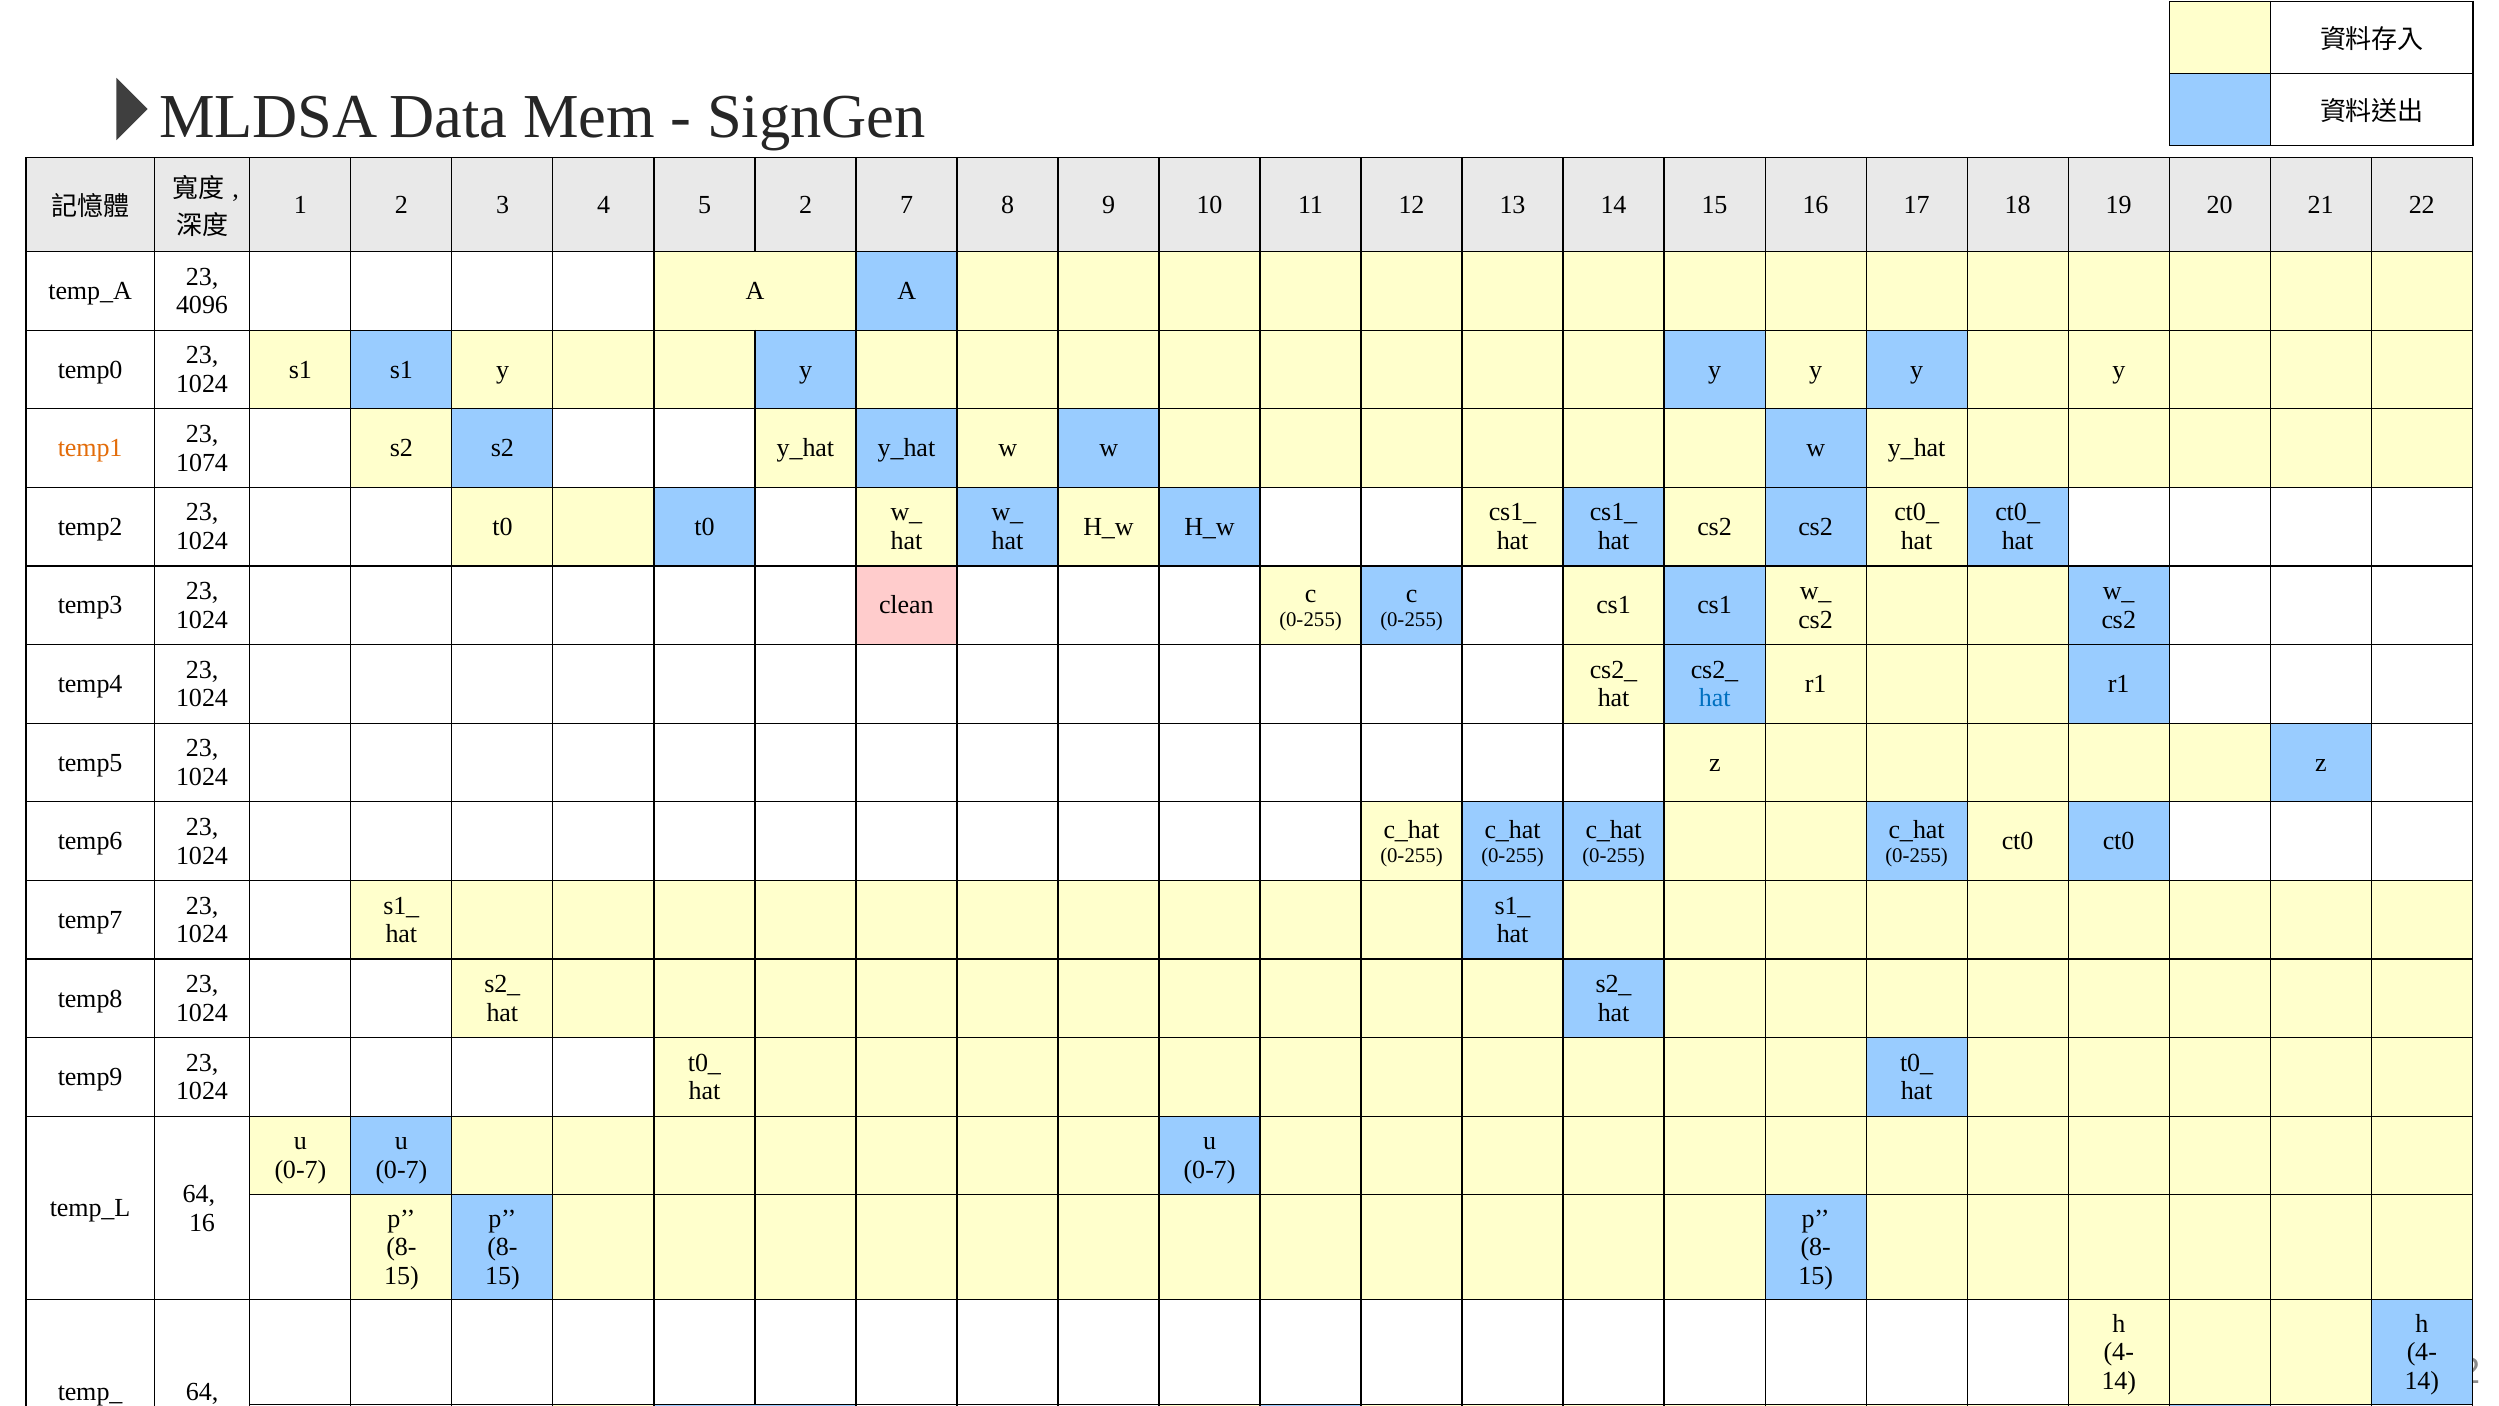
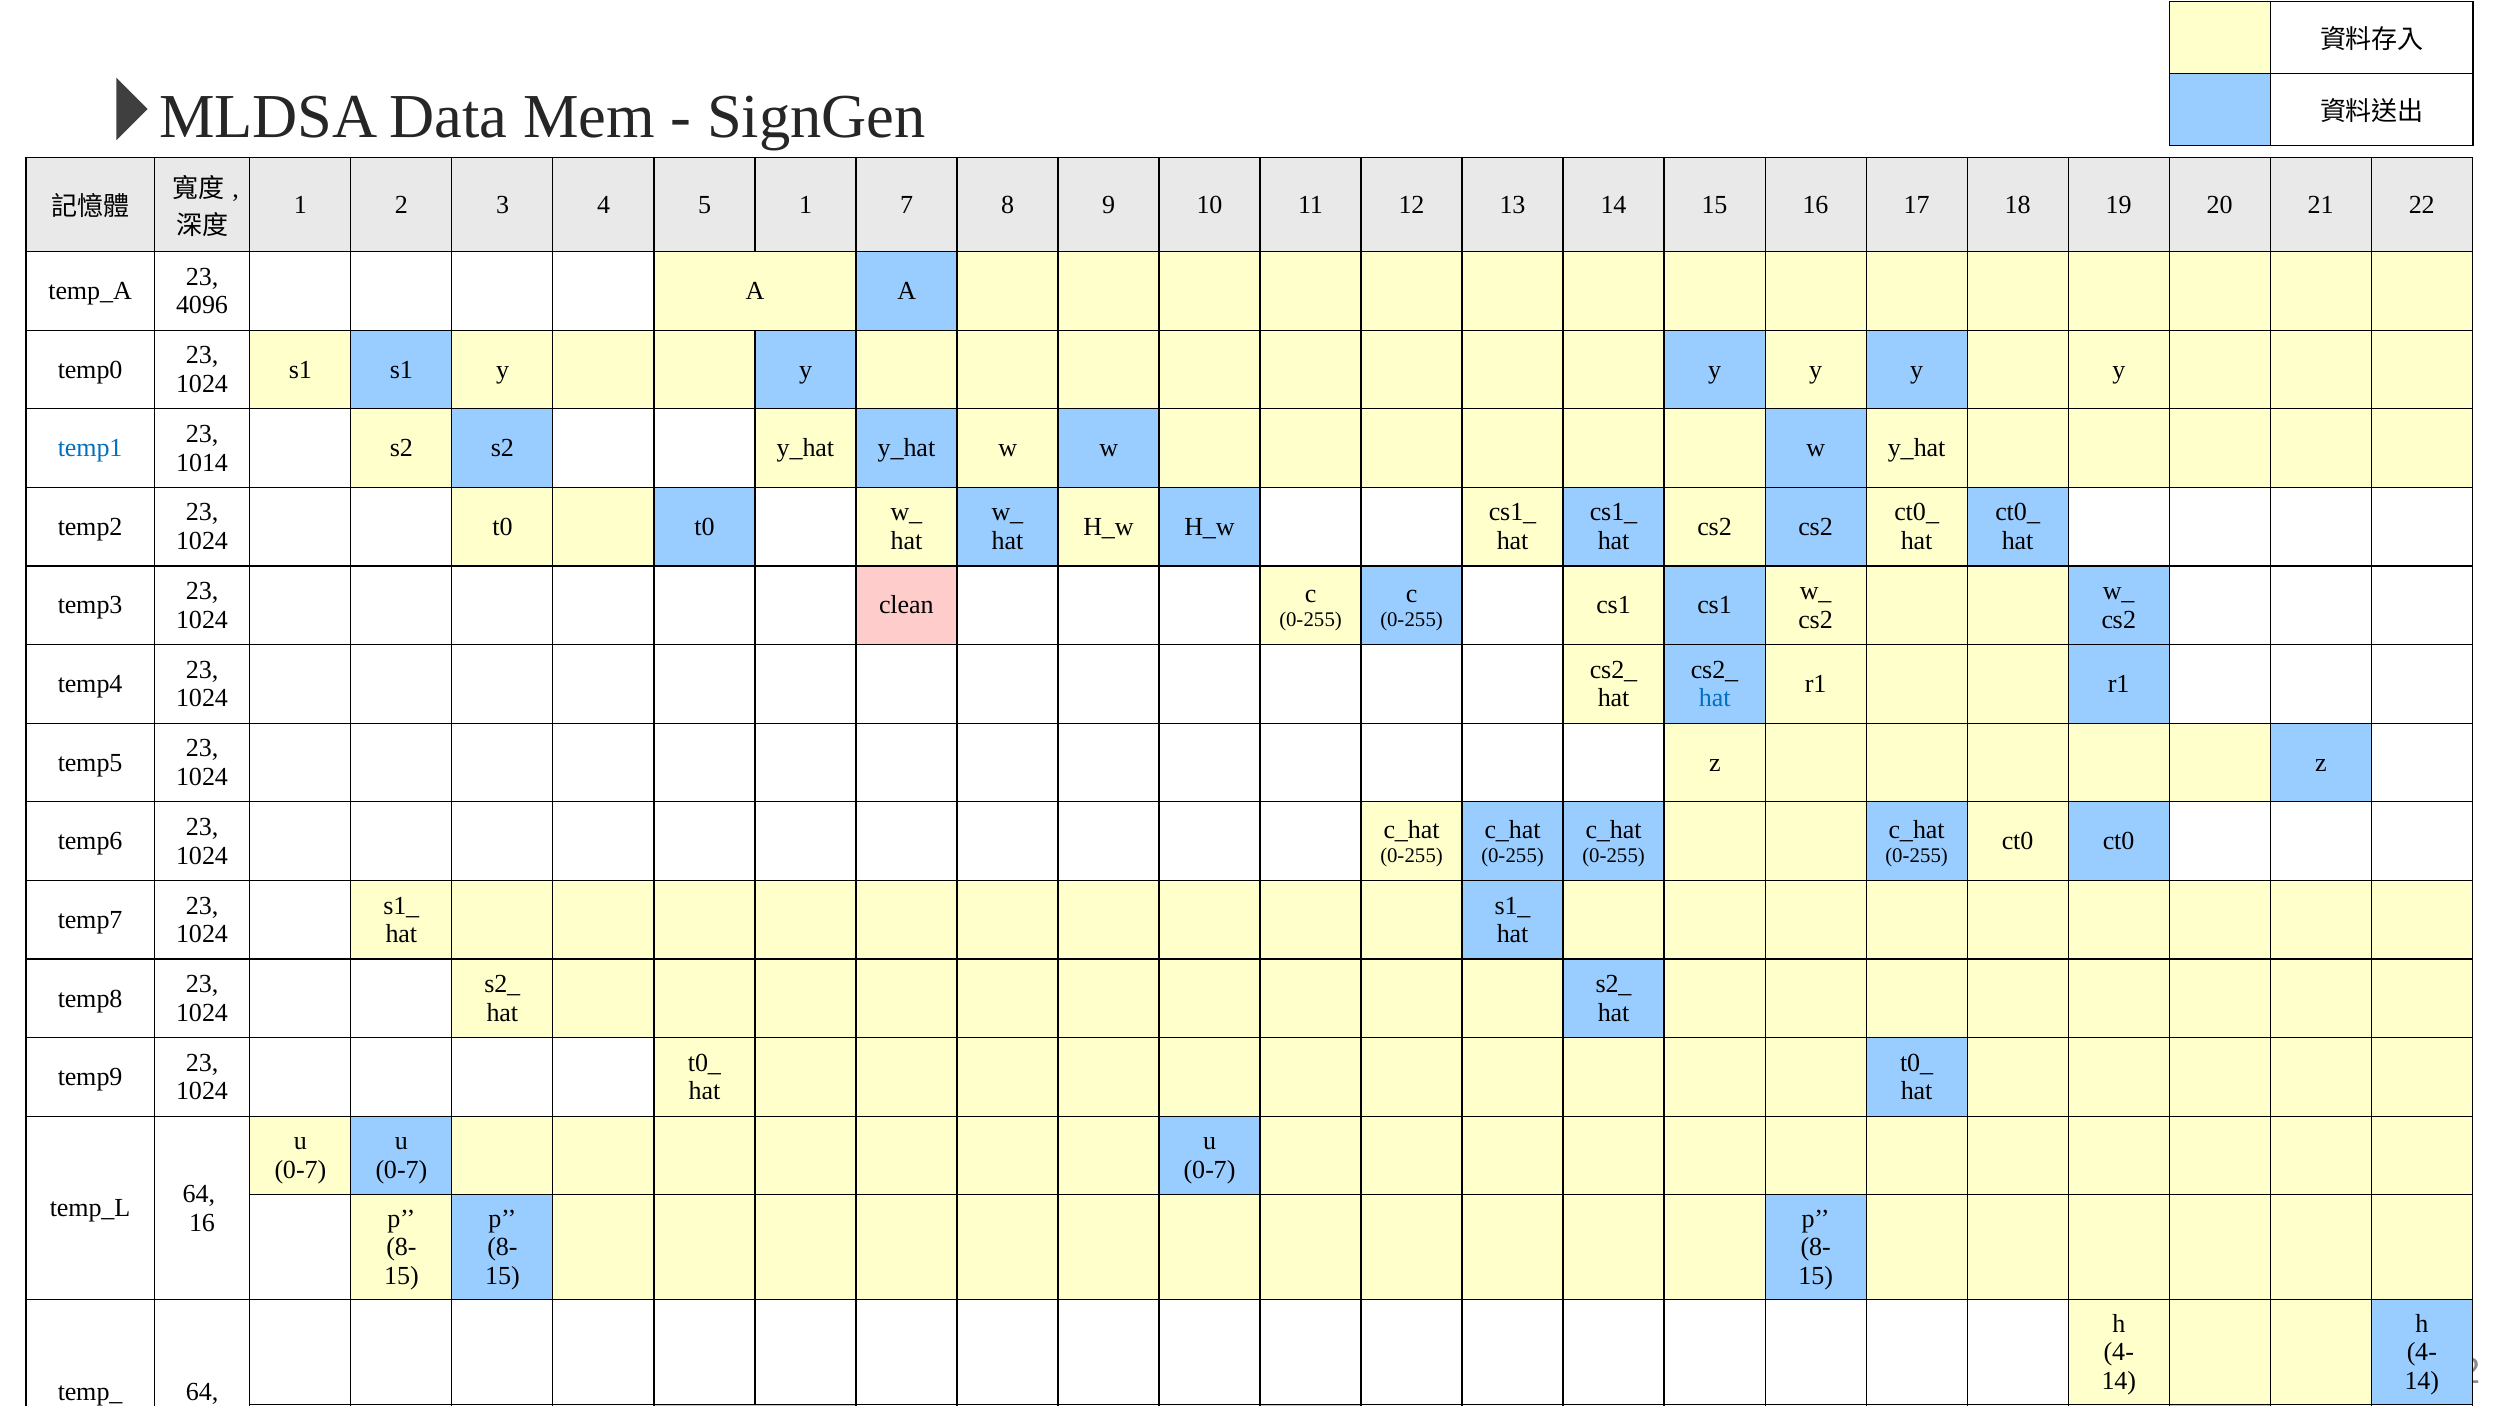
5 2: 2 -> 1
temp1 colour: orange -> blue
1074: 1074 -> 1014
